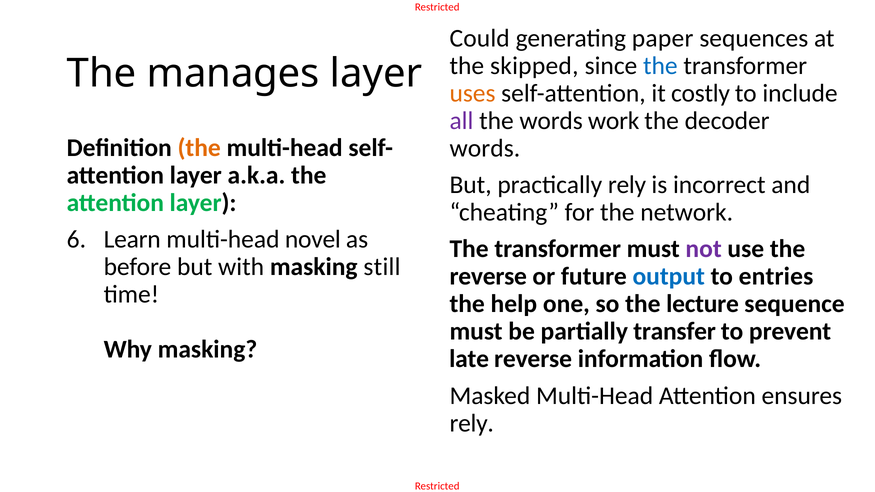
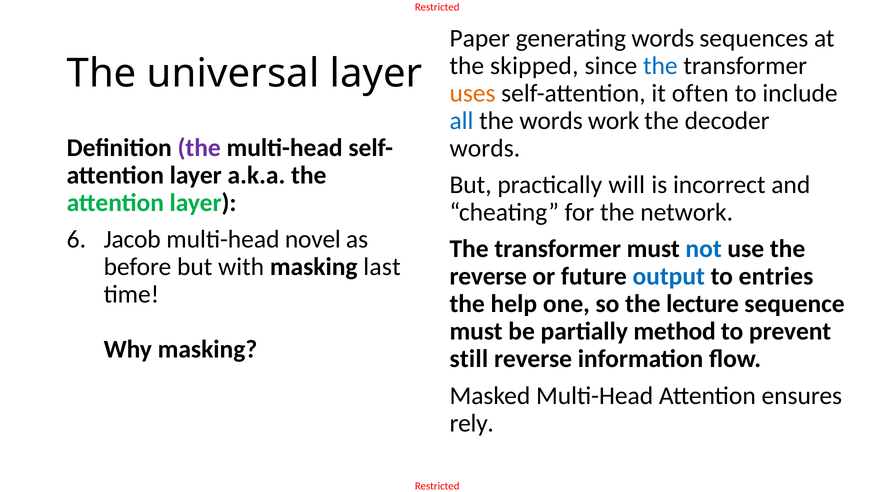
Could: Could -> Paper
generating paper: paper -> words
manages: manages -> universal
costly: costly -> often
all colour: purple -> blue
the at (199, 148) colour: orange -> purple
practically rely: rely -> will
Learn: Learn -> Jacob
not colour: purple -> blue
still: still -> last
transfer: transfer -> method
late: late -> still
